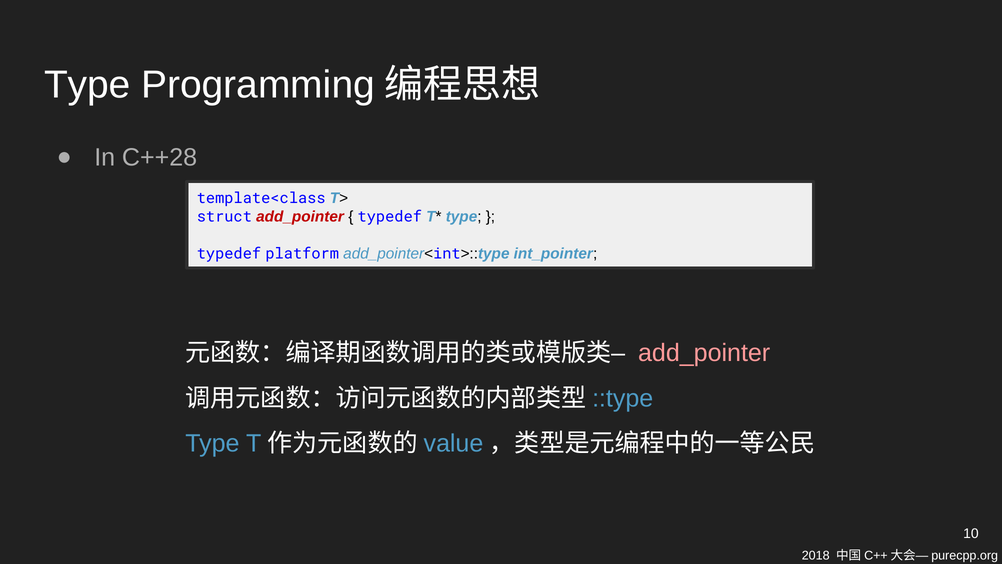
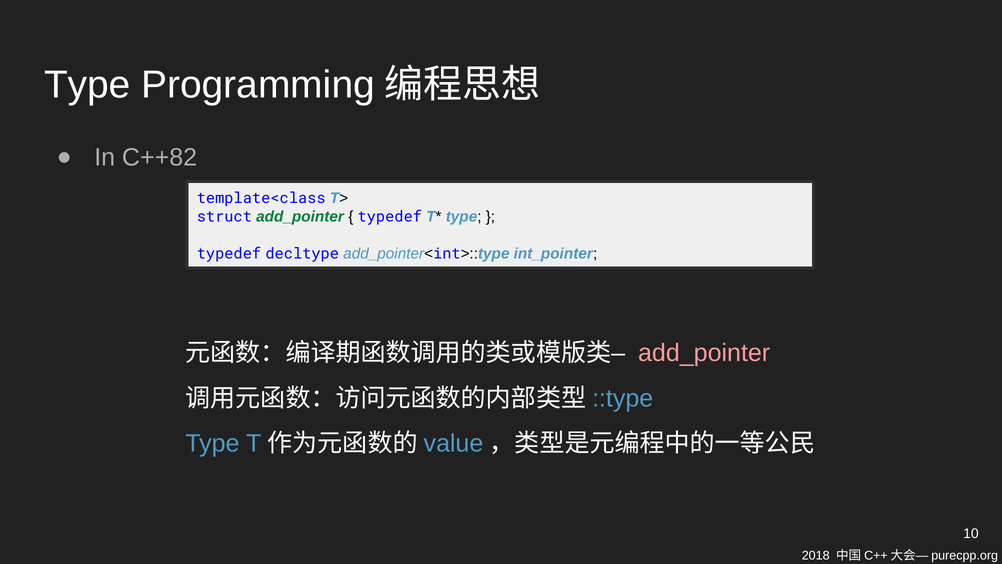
C++28: C++28 -> C++82
add_pointer at (300, 217) colour: red -> green
platform: platform -> decltype
